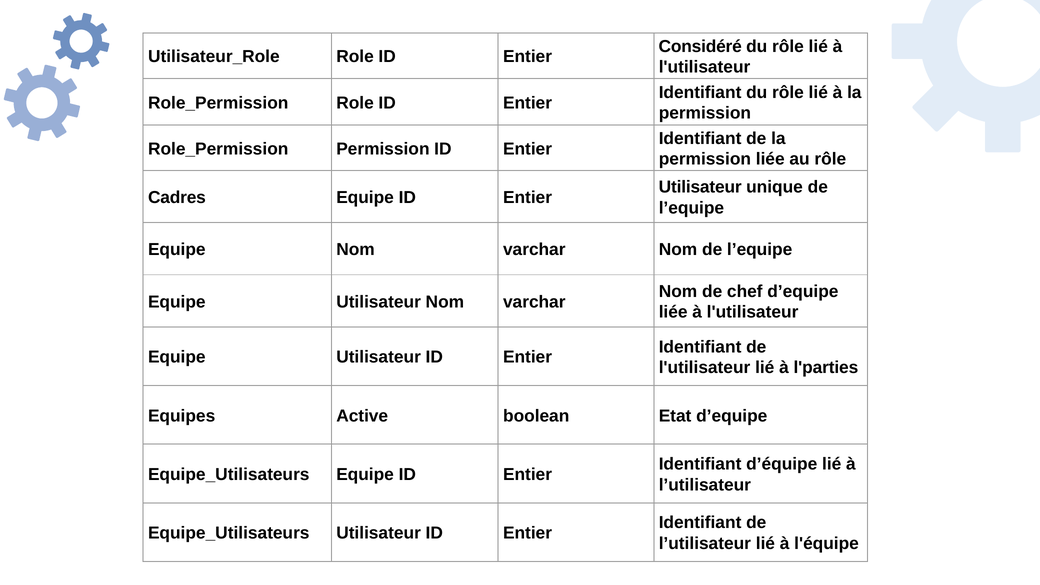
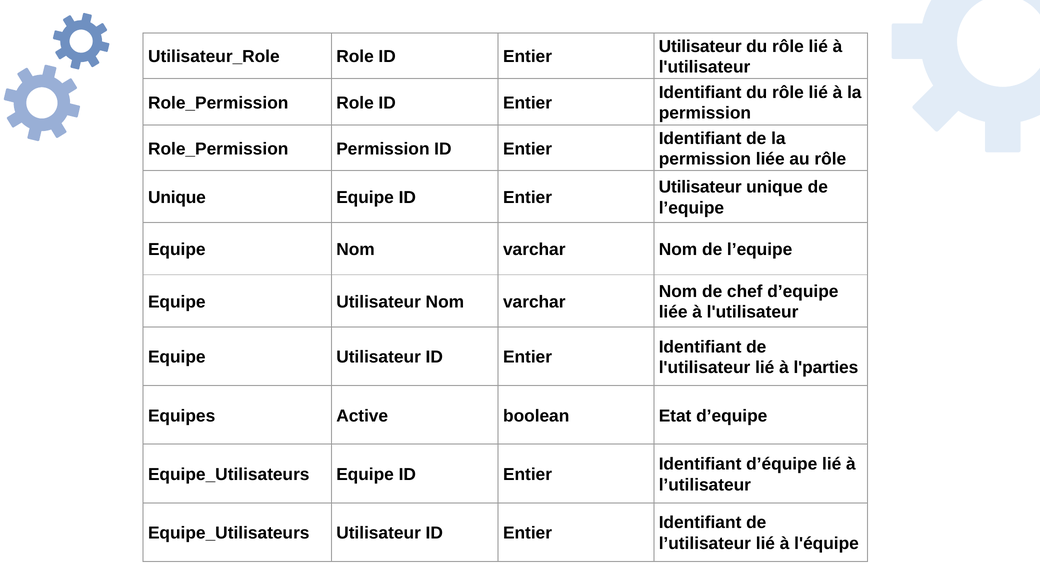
Considéré at (700, 46): Considéré -> Utilisateur
Cadres at (177, 198): Cadres -> Unique
